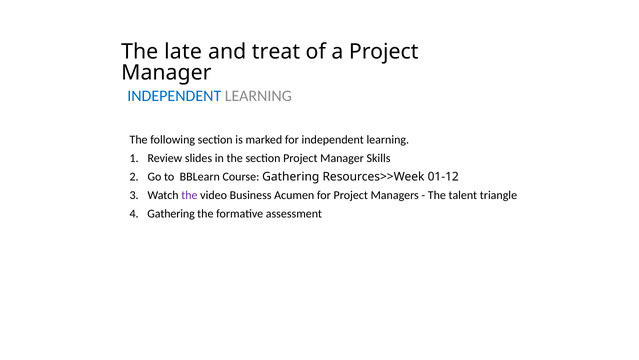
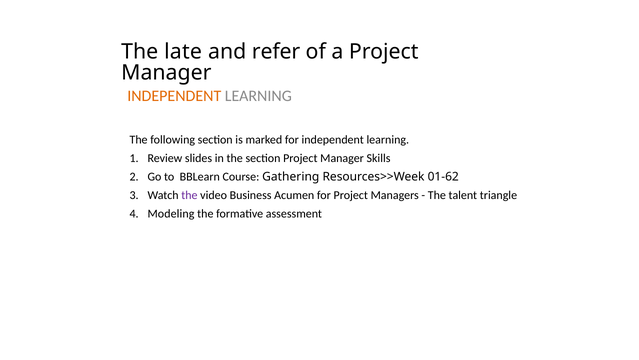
treat: treat -> refer
INDEPENDENT at (174, 96) colour: blue -> orange
01-12: 01-12 -> 01-62
Gathering at (171, 213): Gathering -> Modeling
